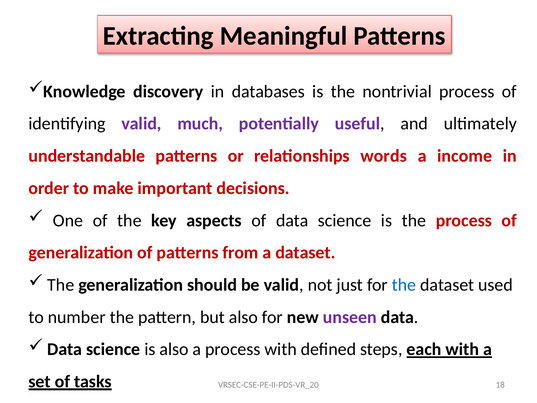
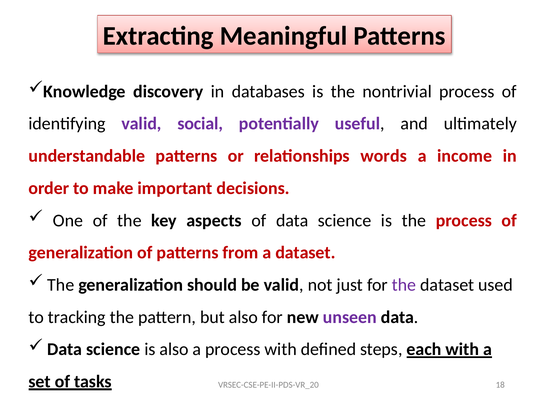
much: much -> social
the at (404, 285) colour: blue -> purple
number: number -> tracking
